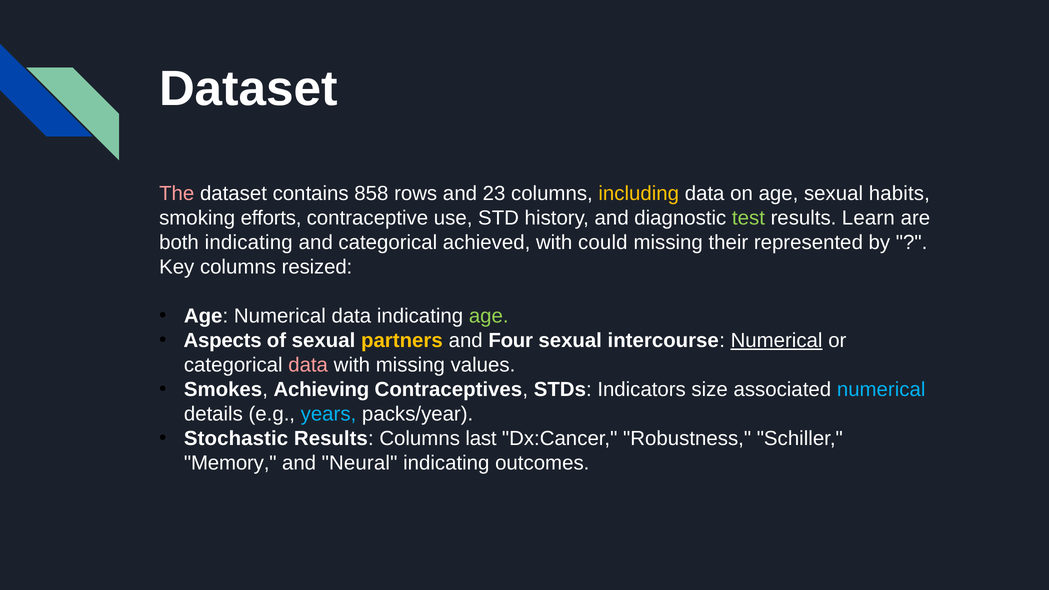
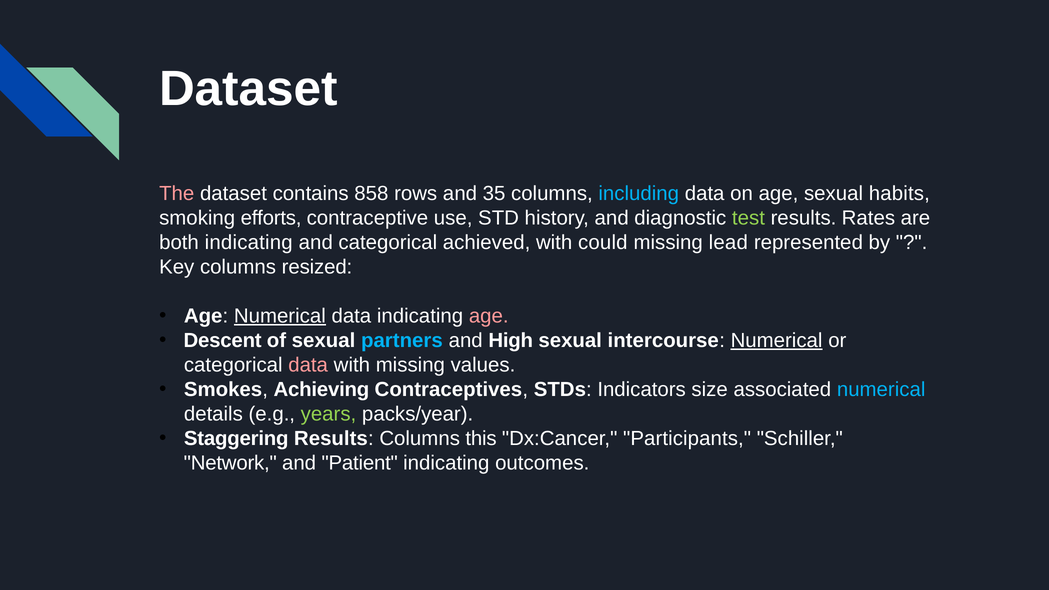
23: 23 -> 35
including colour: yellow -> light blue
Learn: Learn -> Rates
their: their -> lead
Numerical at (280, 316) underline: none -> present
age at (489, 316) colour: light green -> pink
Aspects: Aspects -> Descent
partners colour: yellow -> light blue
Four: Four -> High
years colour: light blue -> light green
Stochastic: Stochastic -> Staggering
last: last -> this
Robustness: Robustness -> Participants
Memory: Memory -> Network
Neural: Neural -> Patient
